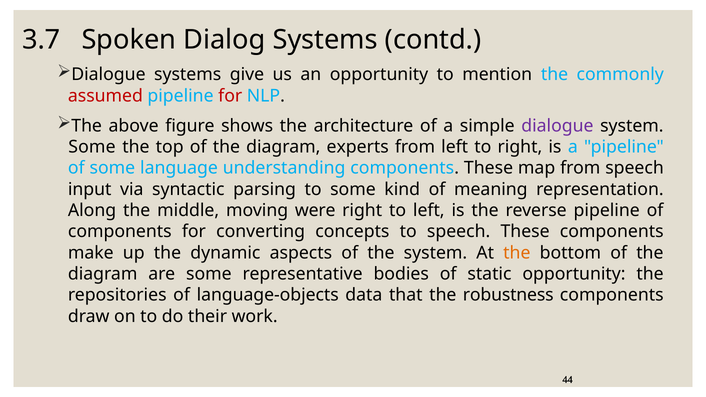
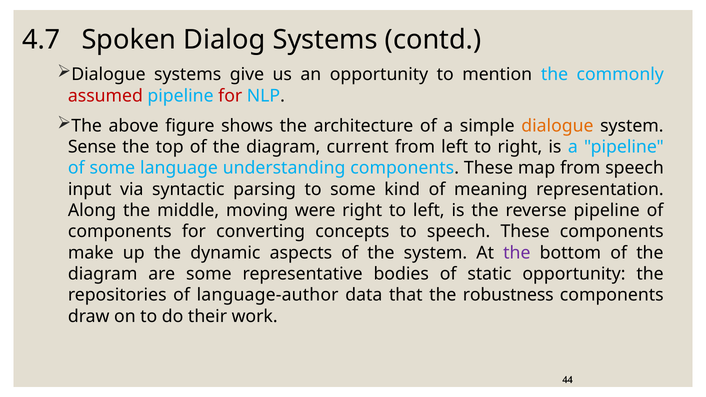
3.7: 3.7 -> 4.7
dialogue at (557, 126) colour: purple -> orange
Some at (92, 147): Some -> Sense
experts: experts -> current
the at (517, 253) colour: orange -> purple
language-objects: language-objects -> language-author
